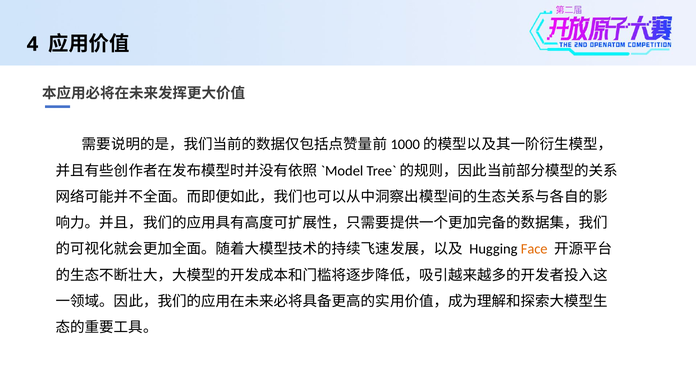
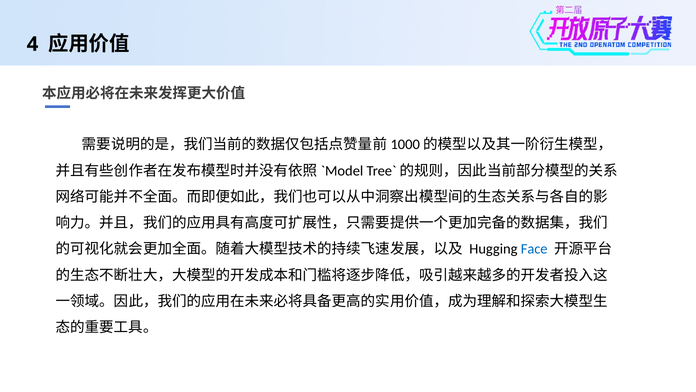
Face colour: orange -> blue
